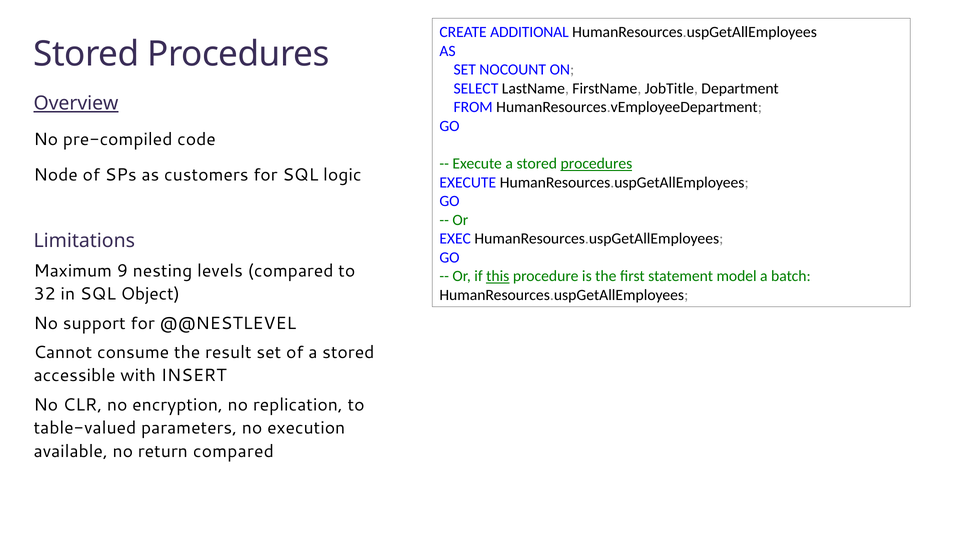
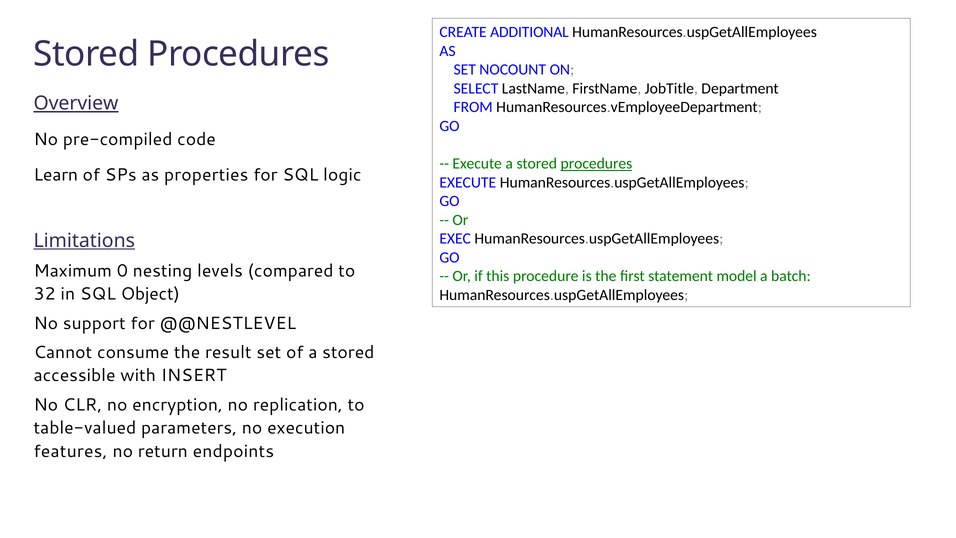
Node: Node -> Learn
customers: customers -> properties
Limitations underline: none -> present
9: 9 -> 0
this underline: present -> none
available: available -> features
return compared: compared -> endpoints
